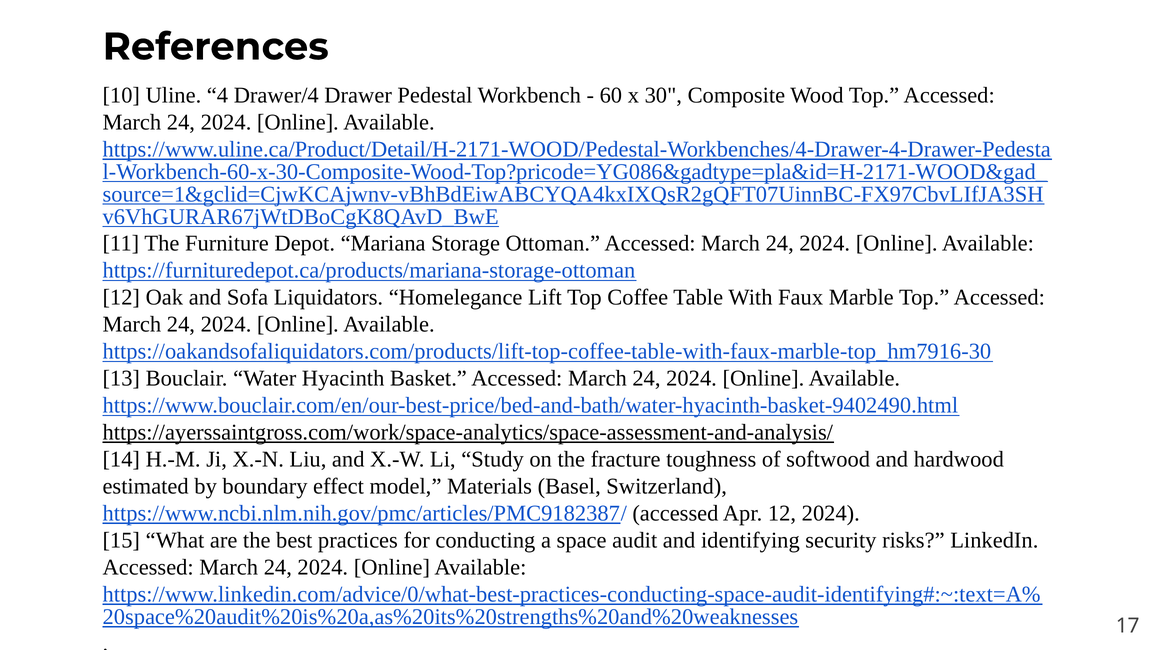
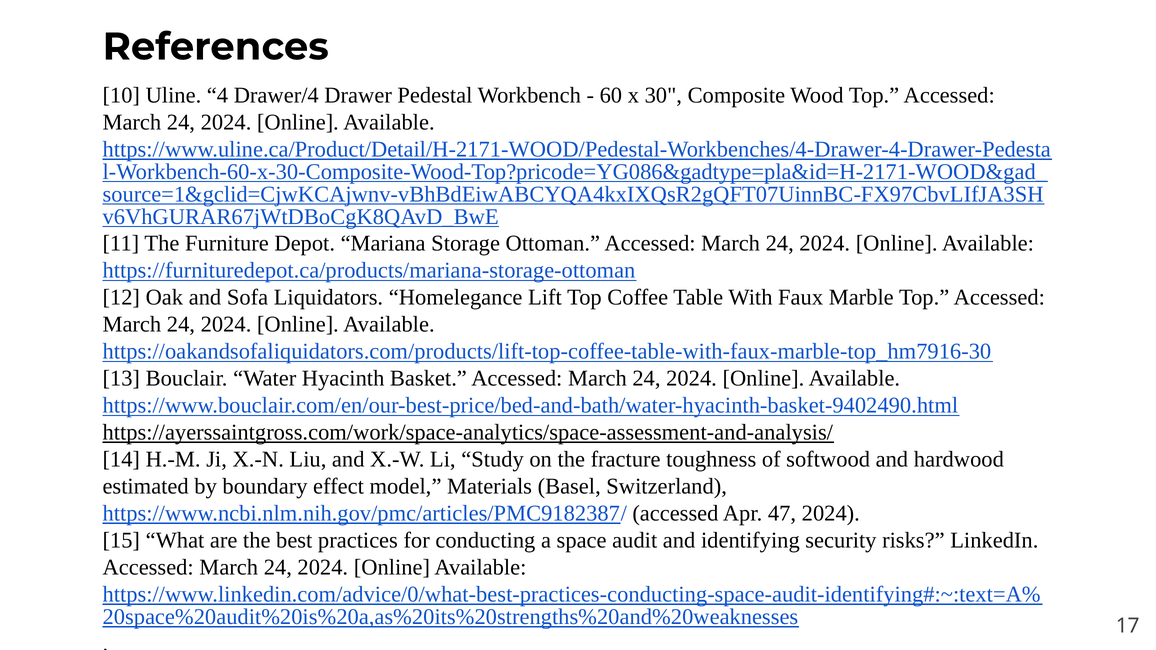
Apr 12: 12 -> 47
